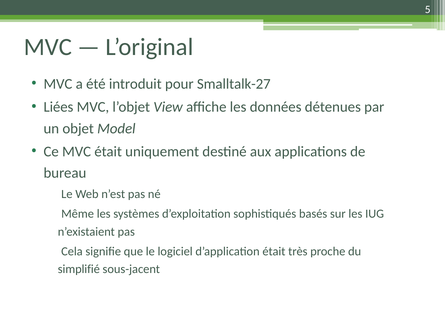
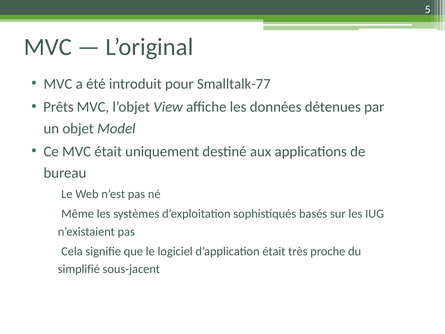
Smalltalk-27: Smalltalk-27 -> Smalltalk-77
Liées: Liées -> Prêts
